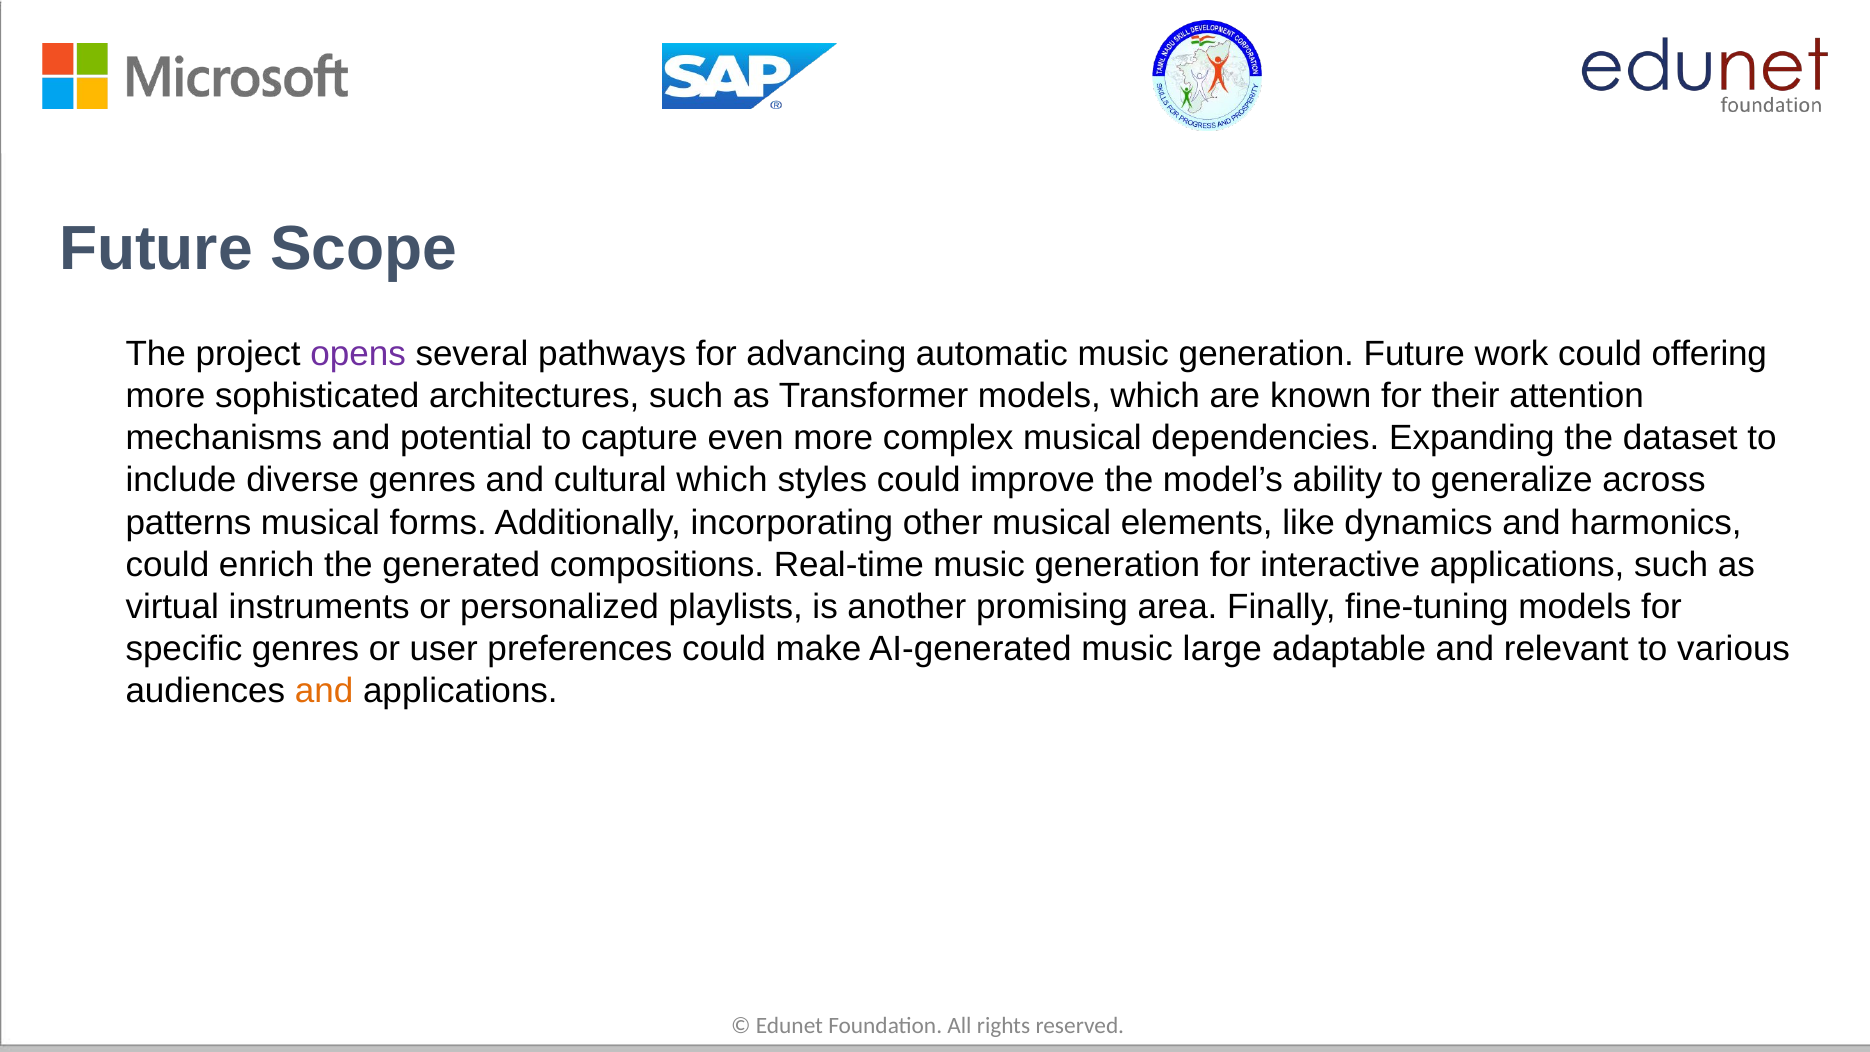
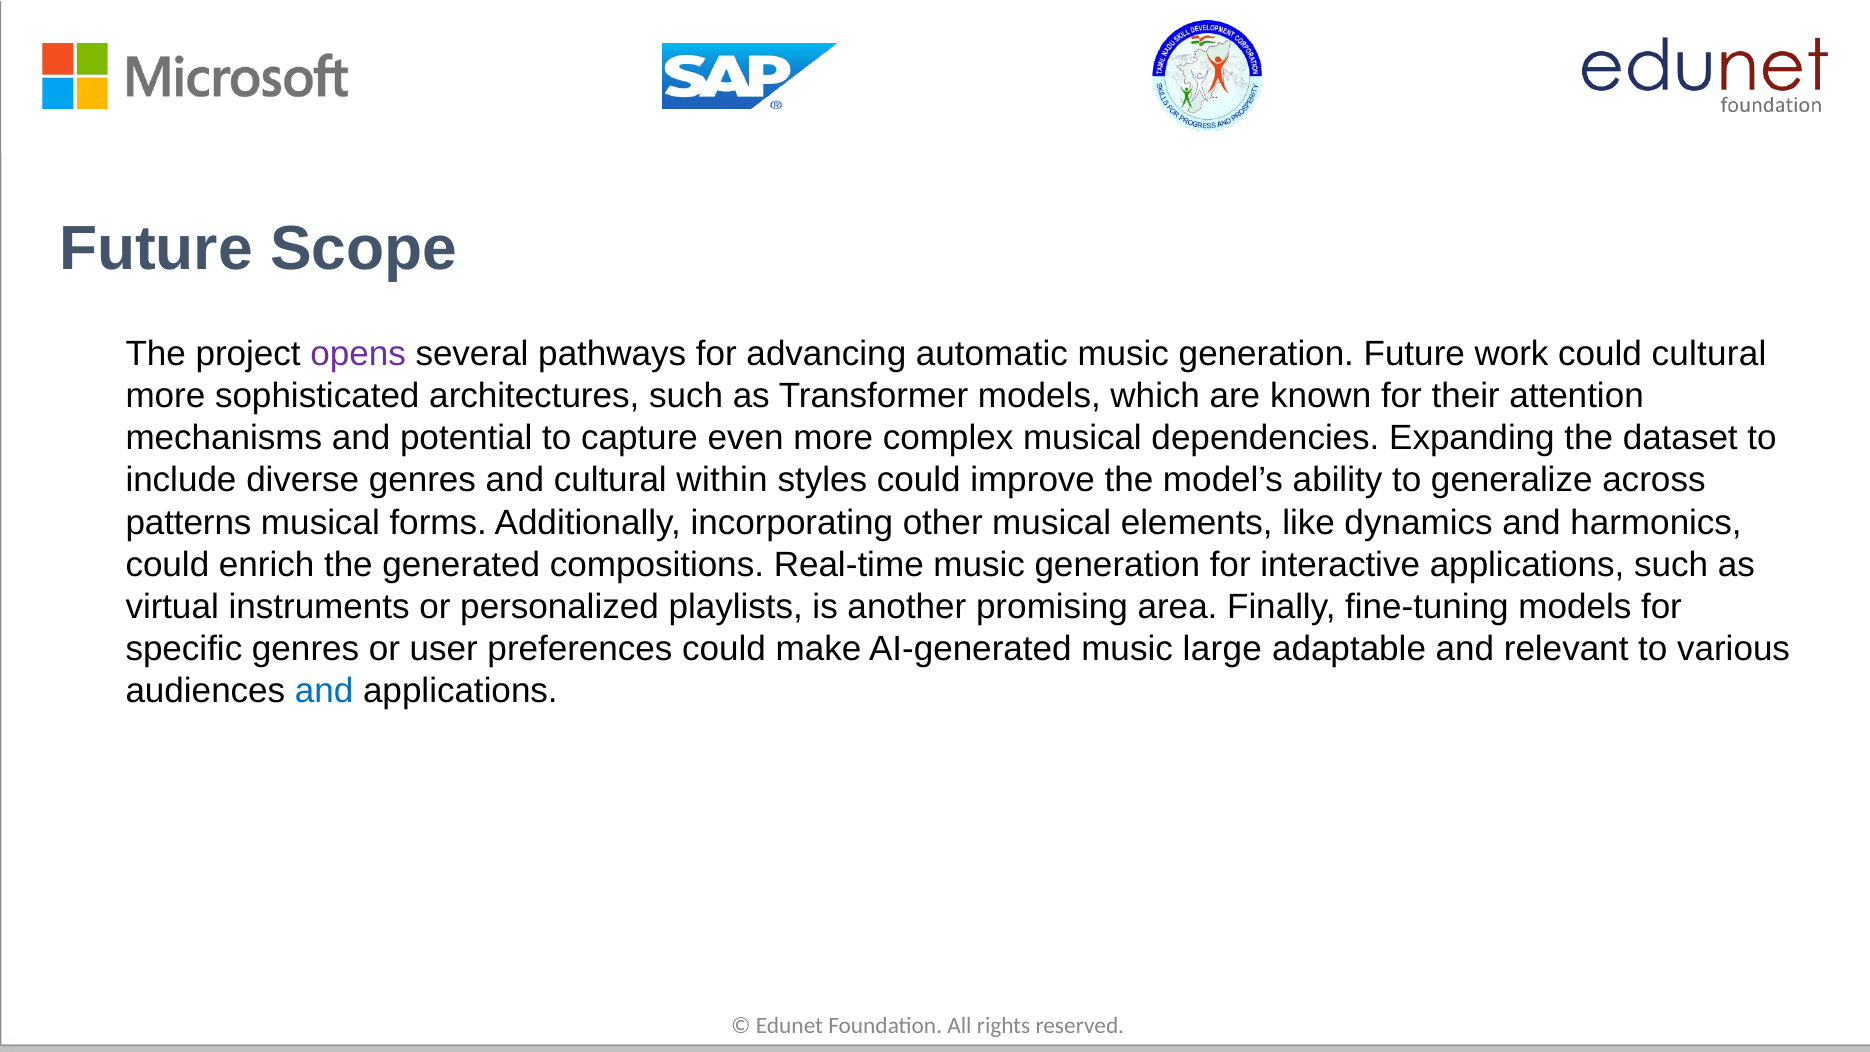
could offering: offering -> cultural
cultural which: which -> within
and at (324, 691) colour: orange -> blue
